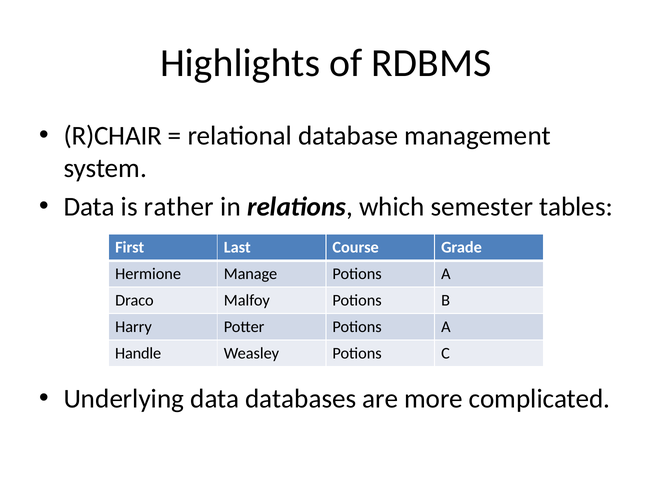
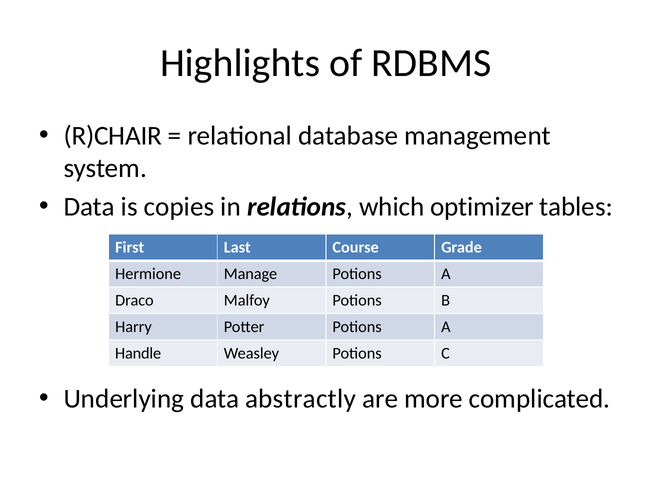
rather: rather -> copies
semester: semester -> optimizer
databases: databases -> abstractly
